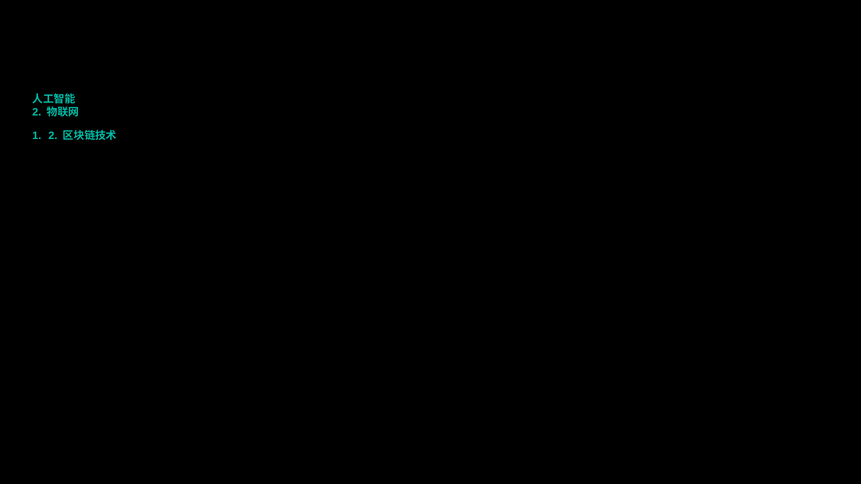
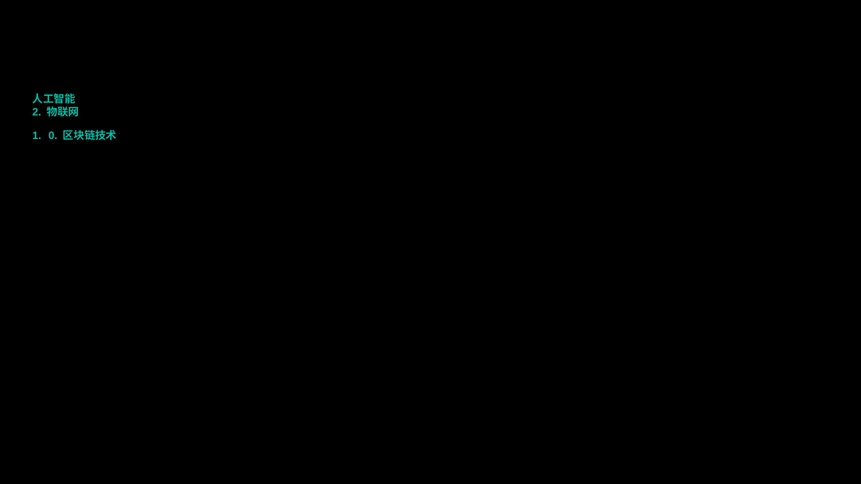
2 at (53, 136): 2 -> 0
